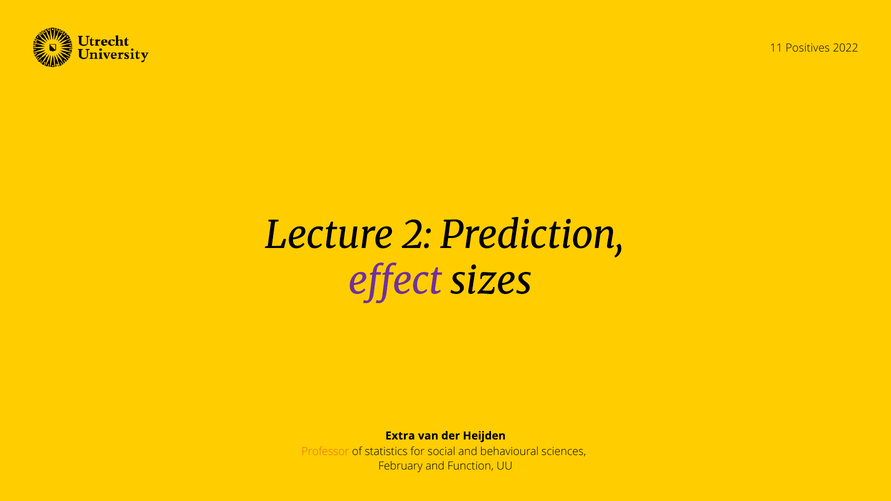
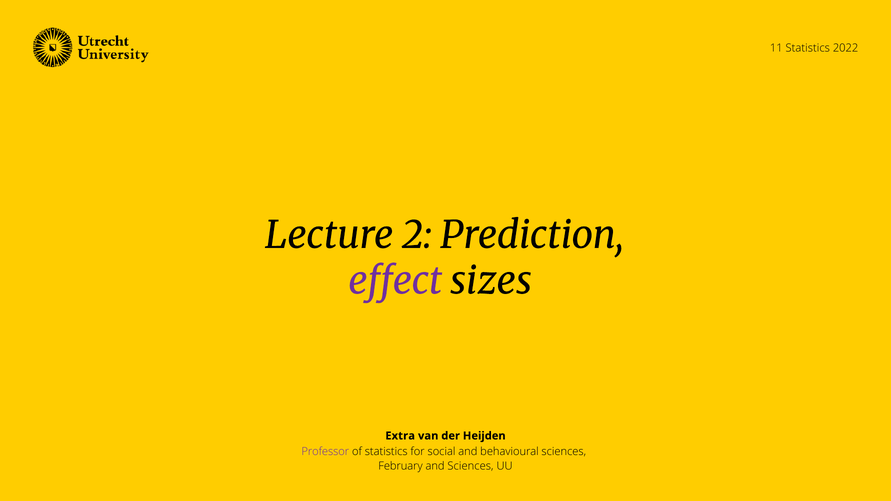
11 Positives: Positives -> Statistics
Professor colour: orange -> purple
and Function: Function -> Sciences
